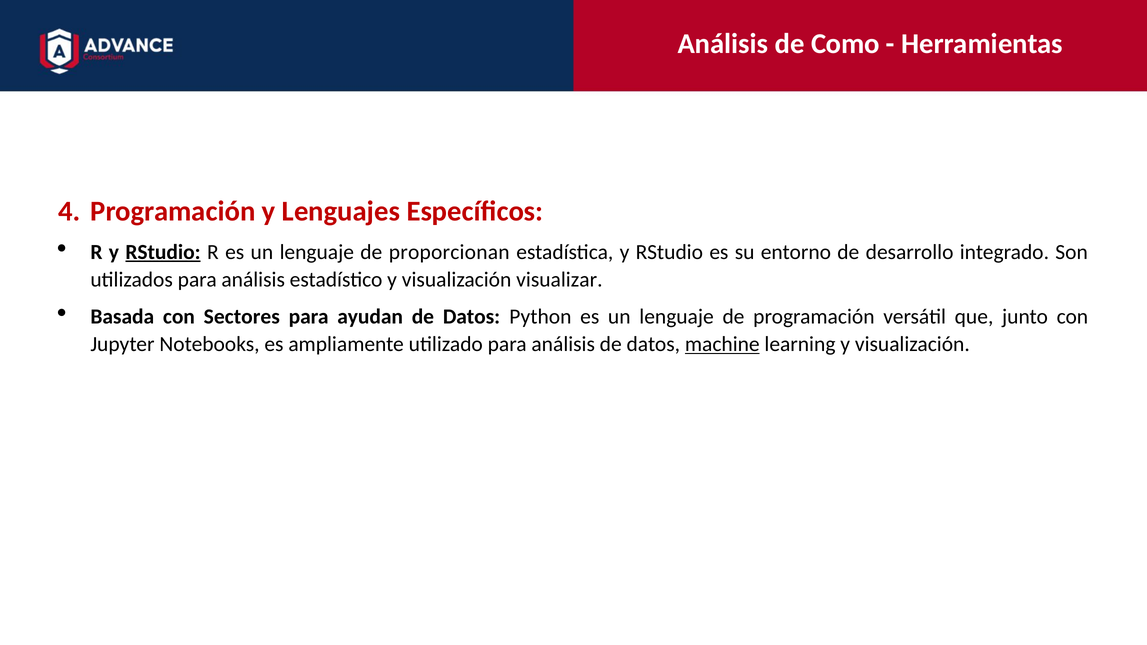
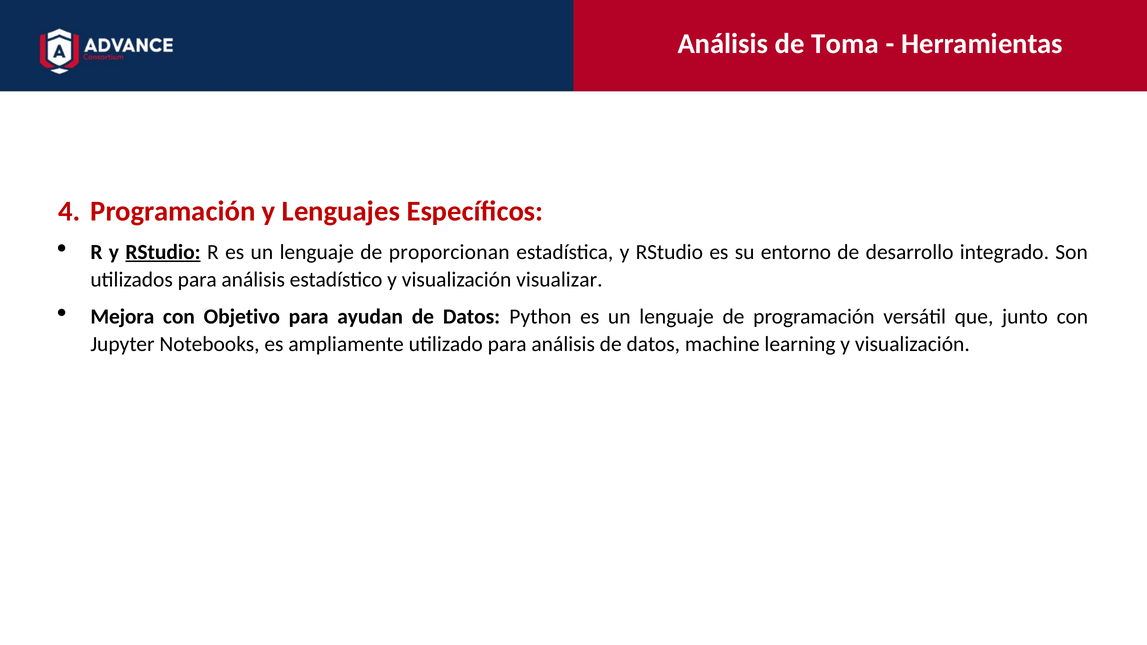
Como: Como -> Toma
Basada: Basada -> Mejora
Sectores: Sectores -> Objetivo
machine underline: present -> none
